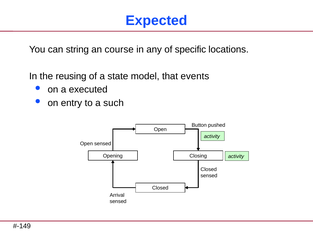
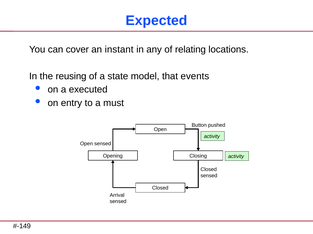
string: string -> cover
course: course -> instant
specific: specific -> relating
such: such -> must
